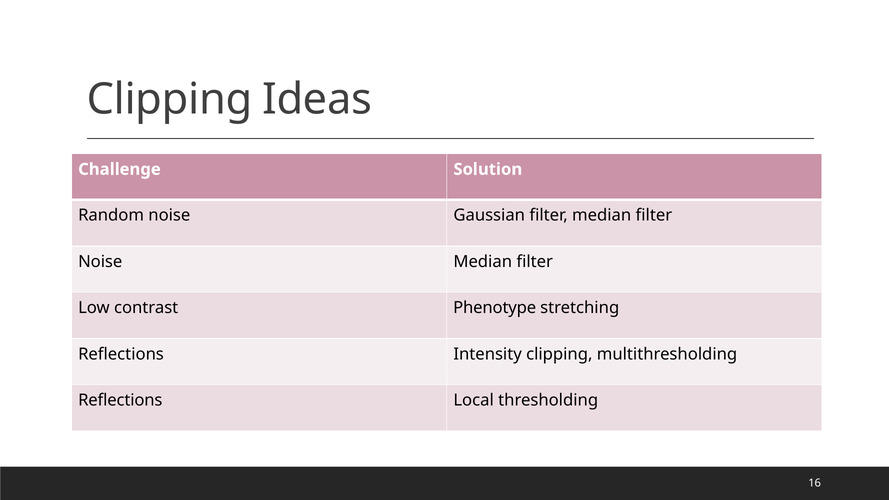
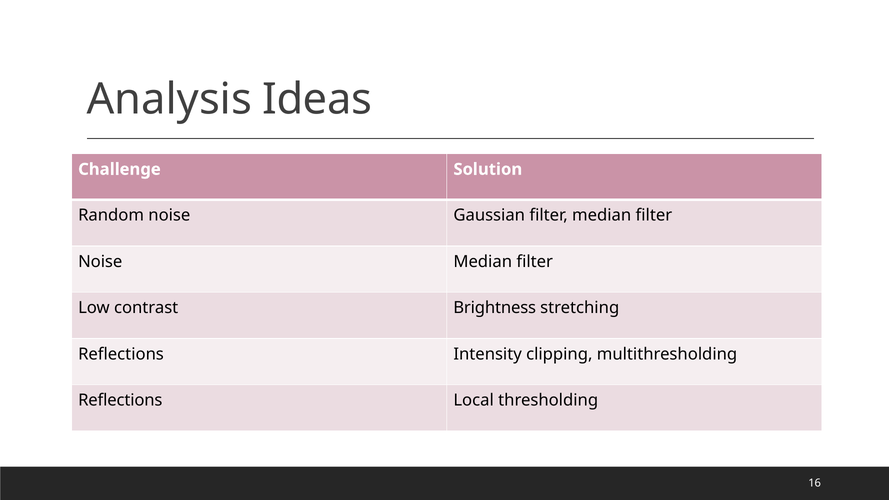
Clipping at (170, 100): Clipping -> Analysis
Phenotype: Phenotype -> Brightness
